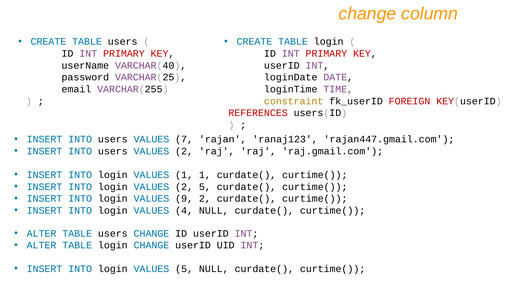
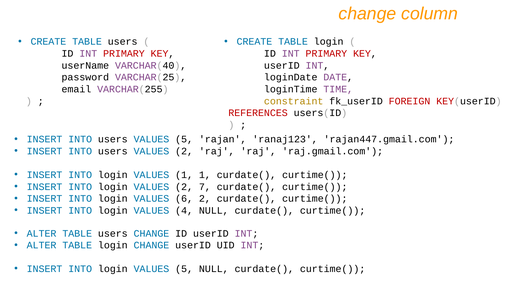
users VALUES 7: 7 -> 5
2 5: 5 -> 7
9: 9 -> 6
